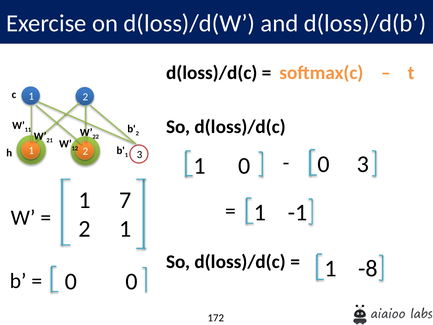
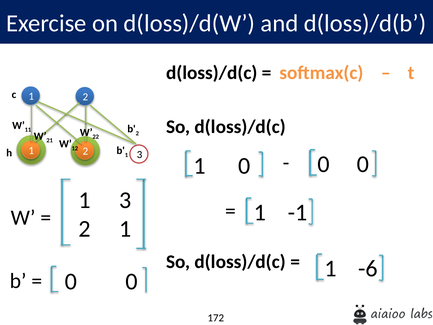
3 at (363, 164): 3 -> 0
1 7: 7 -> 3
-8: -8 -> -6
